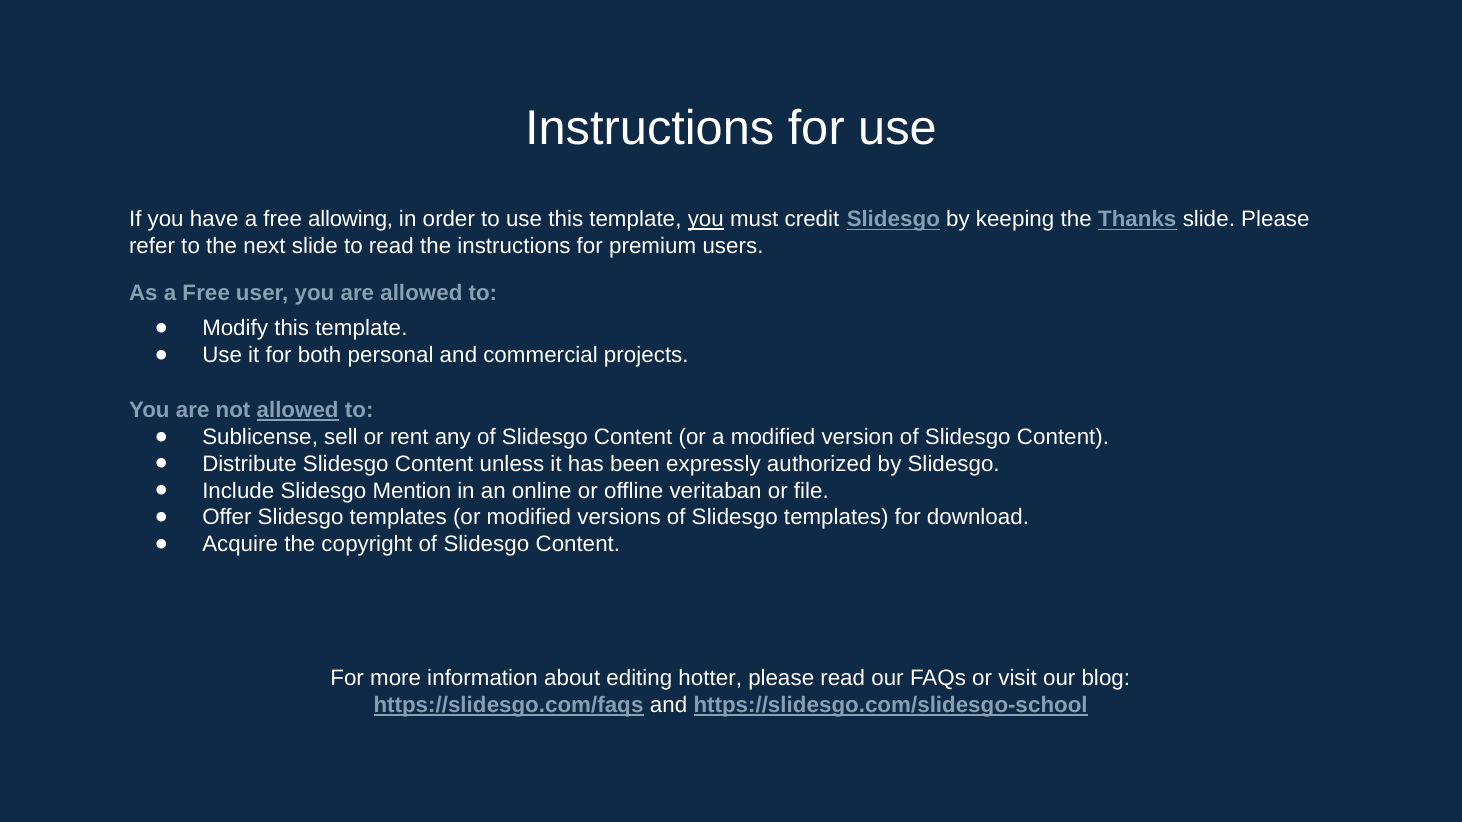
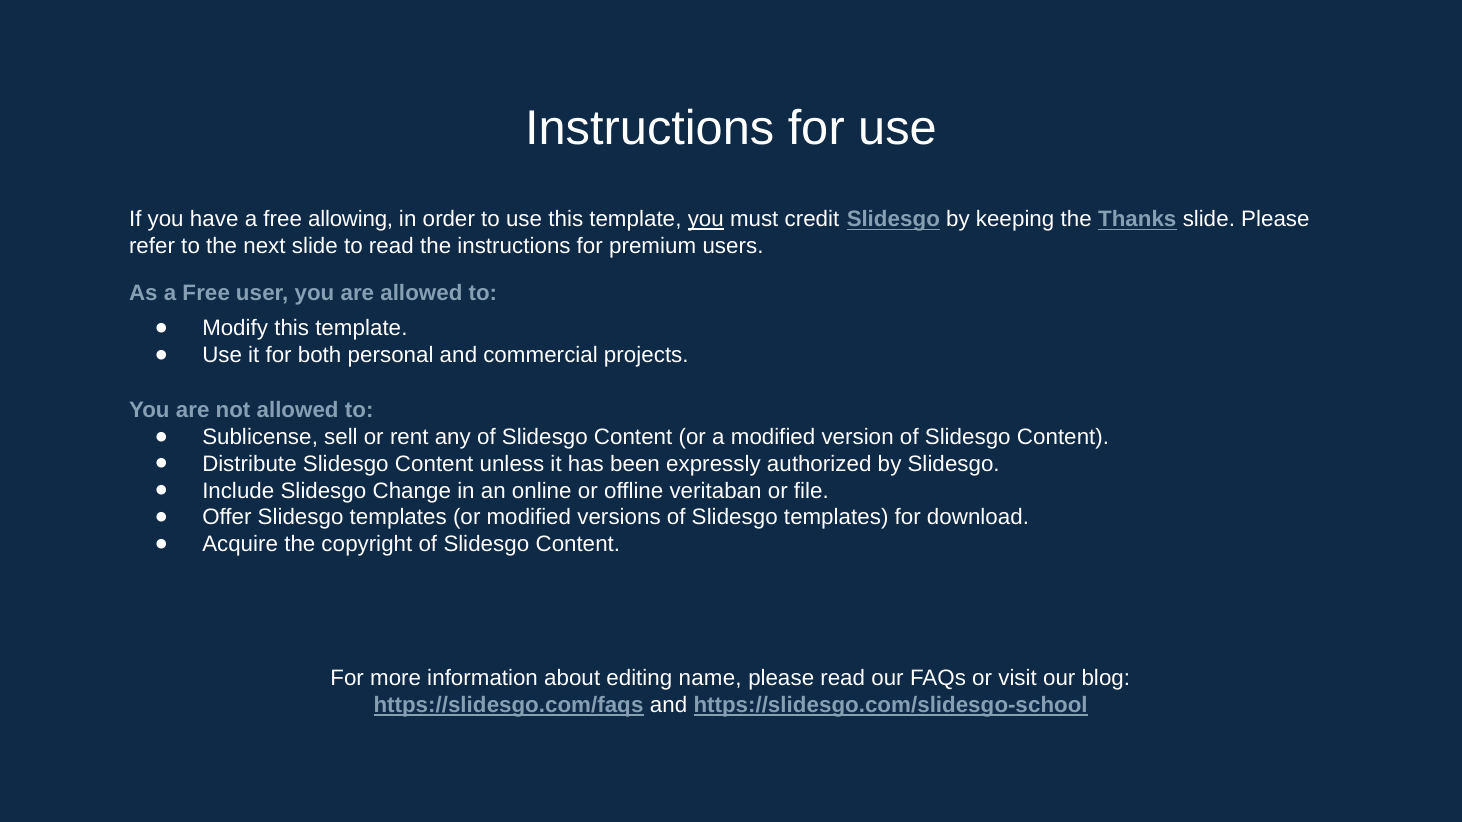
allowed at (298, 410) underline: present -> none
Mention: Mention -> Change
hotter: hotter -> name
